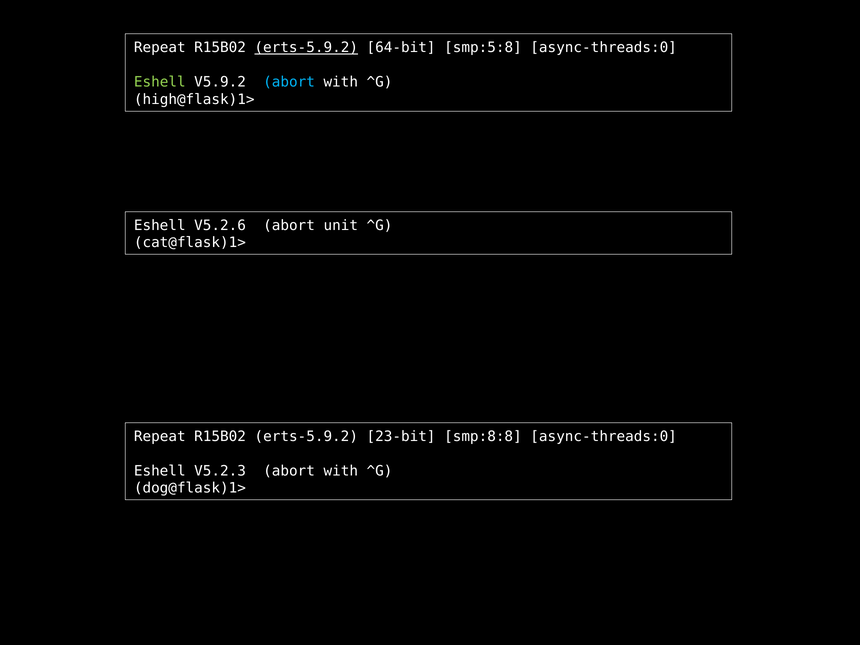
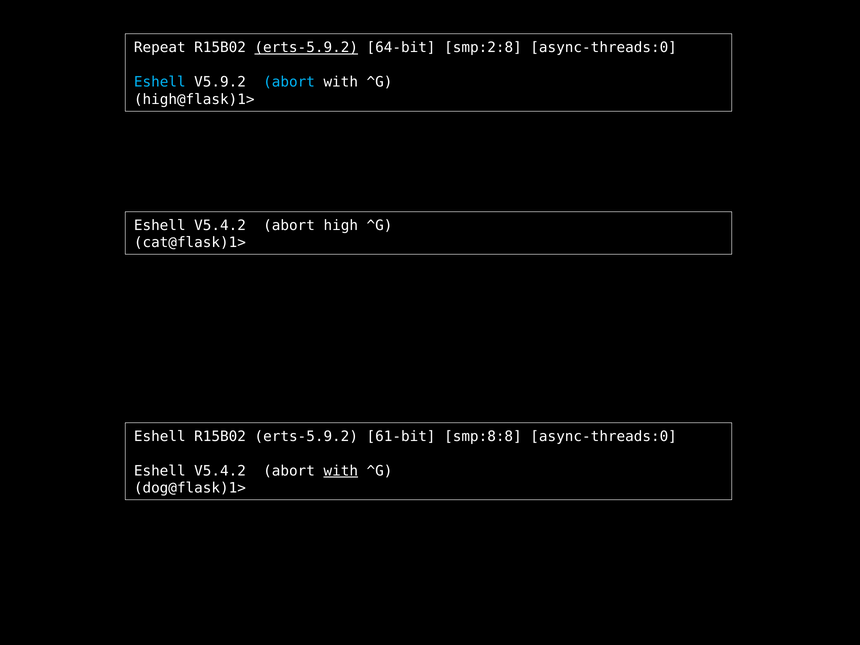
smp:5:8: smp:5:8 -> smp:2:8
Eshell at (160, 82) colour: light green -> light blue
V5.2.6 at (220, 225): V5.2.6 -> V5.4.2
unit: unit -> high
Repeat at (160, 436): Repeat -> Eshell
23-bit: 23-bit -> 61-bit
V5.2.3 at (220, 471): V5.2.3 -> V5.4.2
with at (341, 471) underline: none -> present
